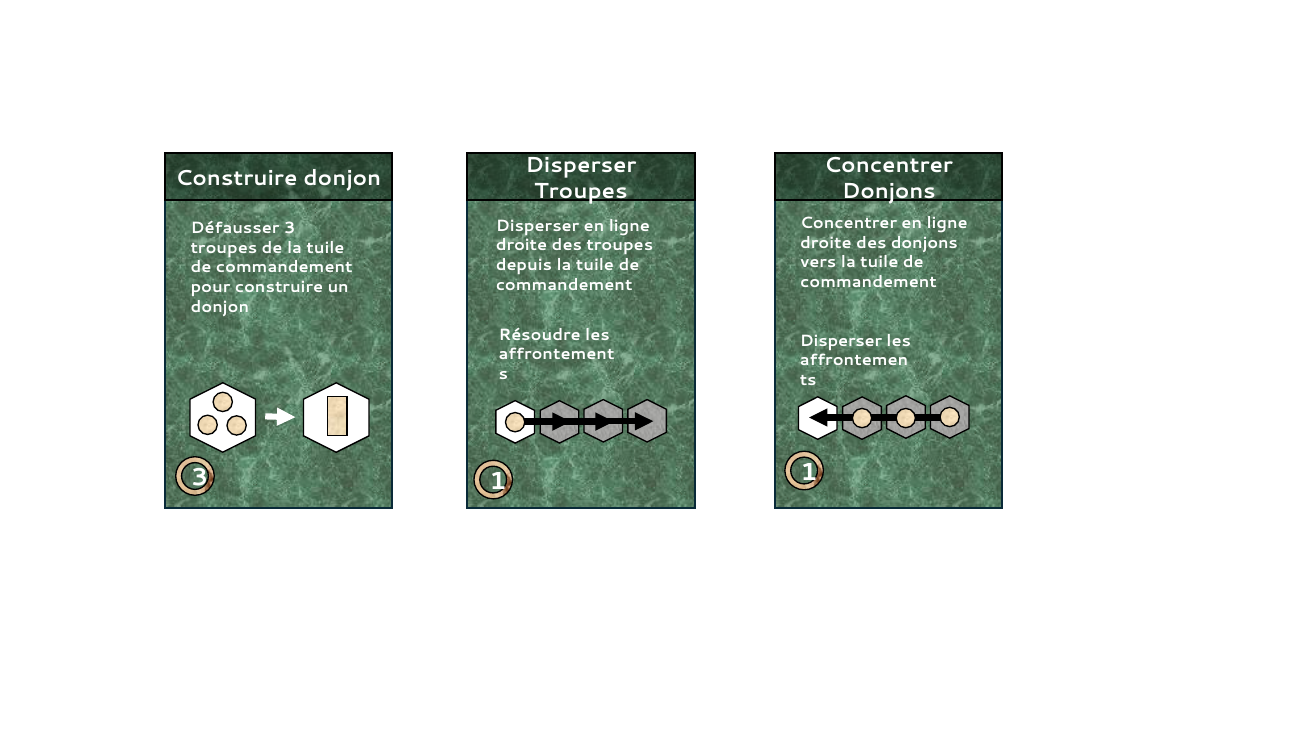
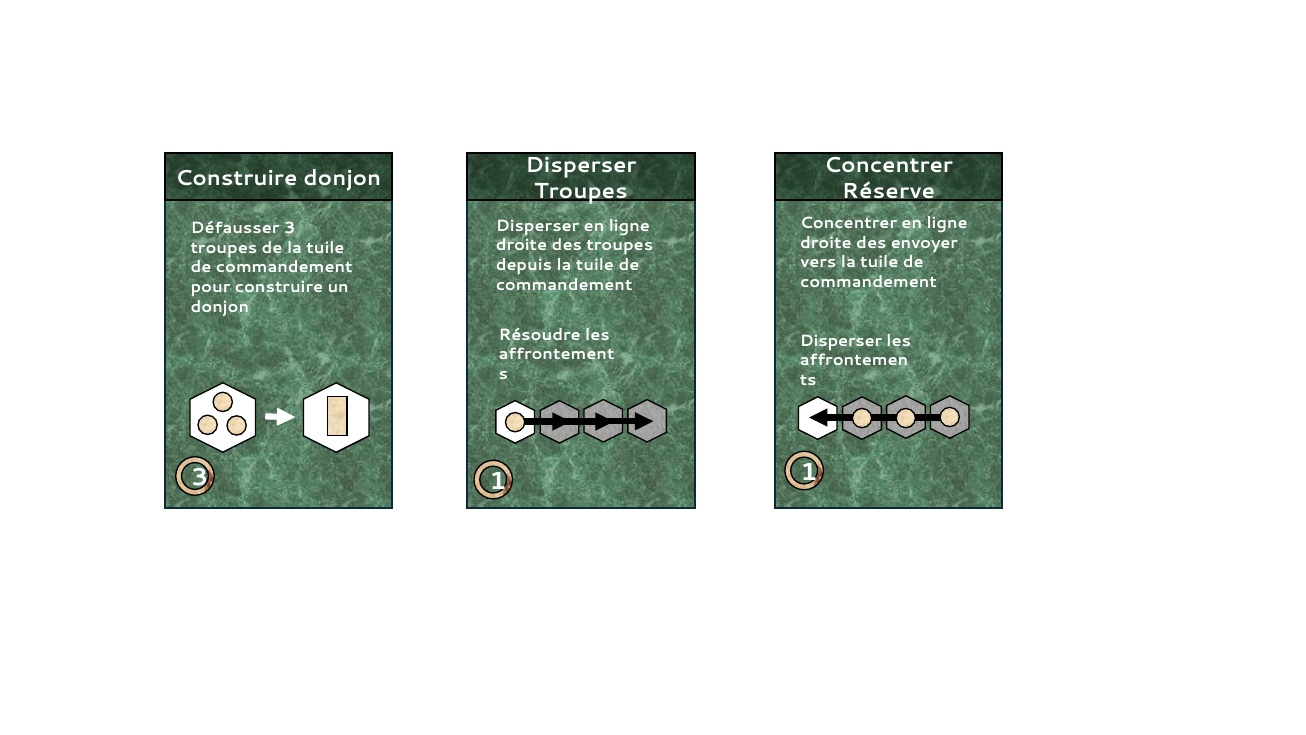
Donjons at (889, 191): Donjons -> Réserve
des donjons: donjons -> envoyer
